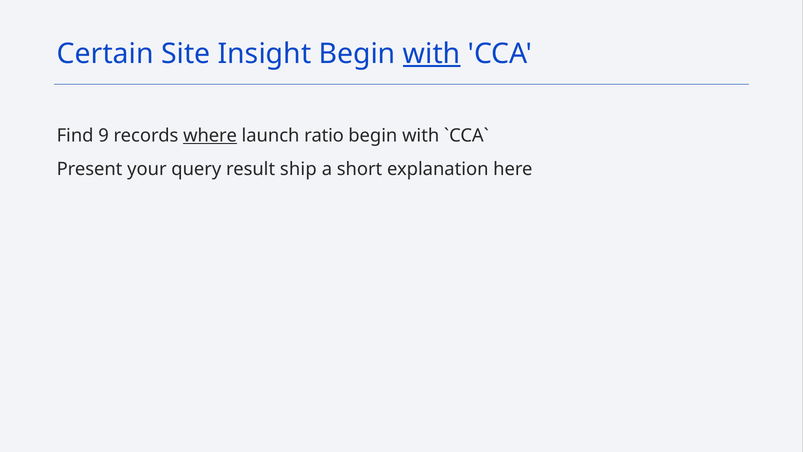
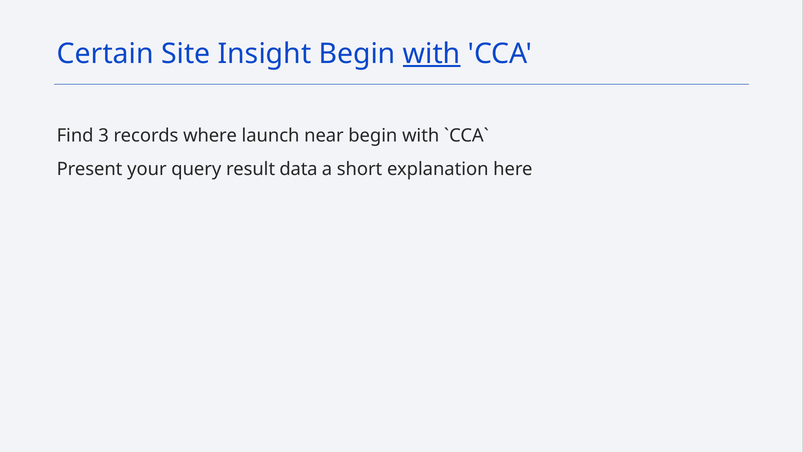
9: 9 -> 3
where underline: present -> none
ratio: ratio -> near
ship: ship -> data
